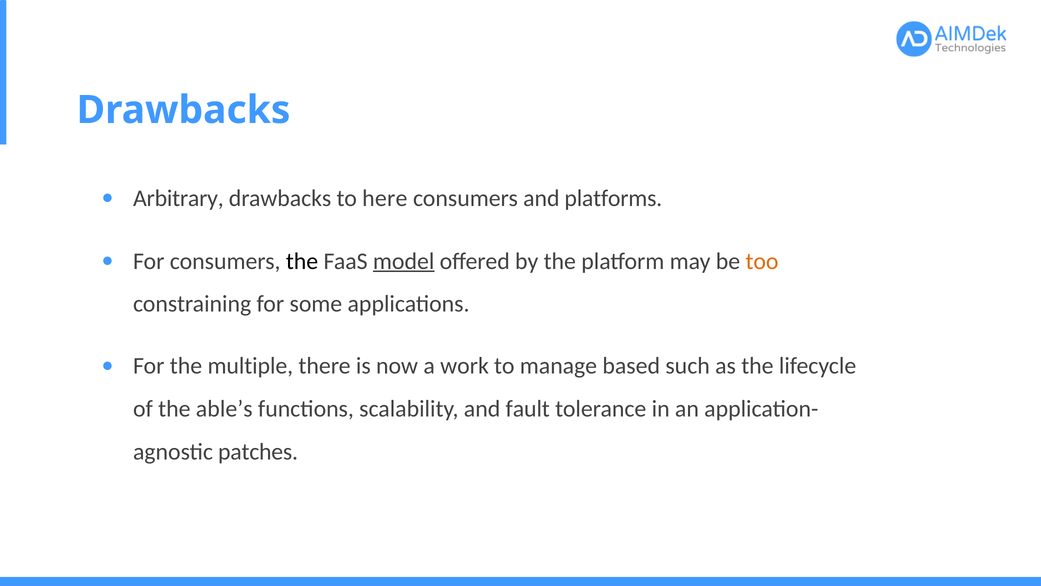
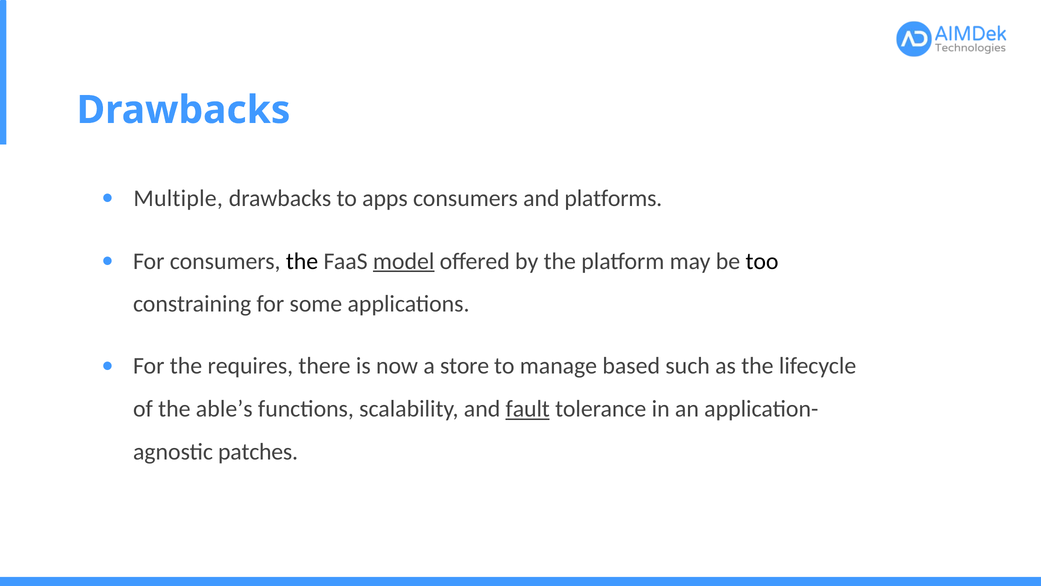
Arbitrary: Arbitrary -> Multiple
here: here -> apps
too colour: orange -> black
multiple: multiple -> requires
work: work -> store
fault underline: none -> present
